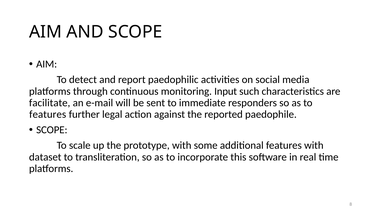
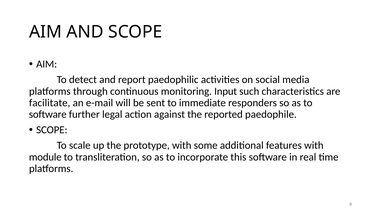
features at (48, 115): features -> software
dataset: dataset -> module
